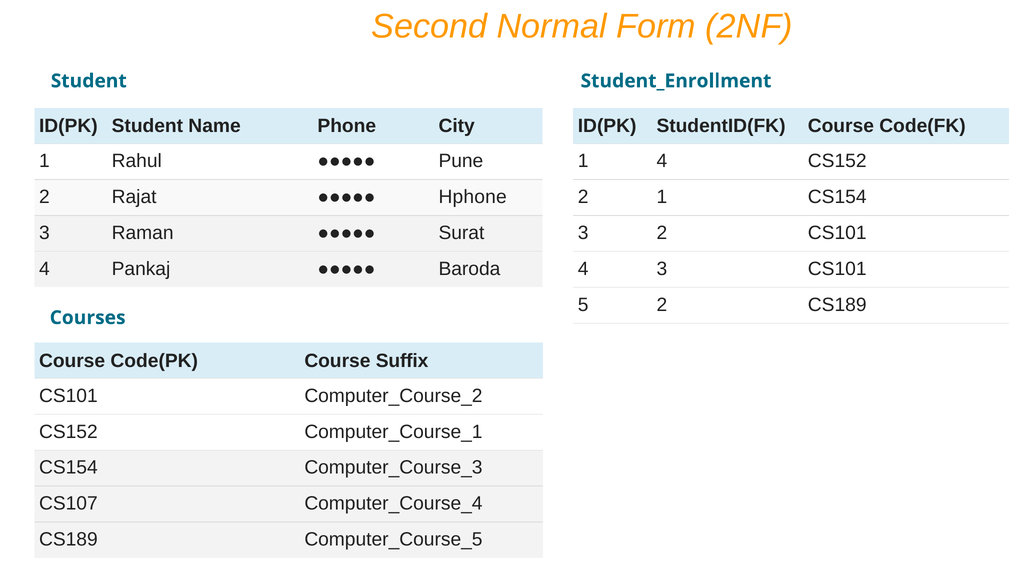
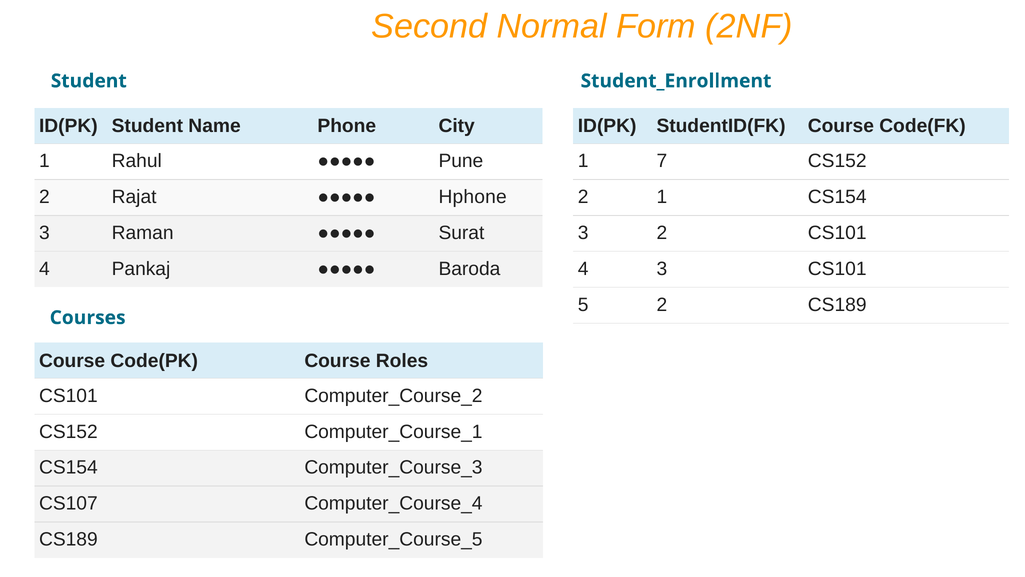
1 4: 4 -> 7
Suffix: Suffix -> Roles
